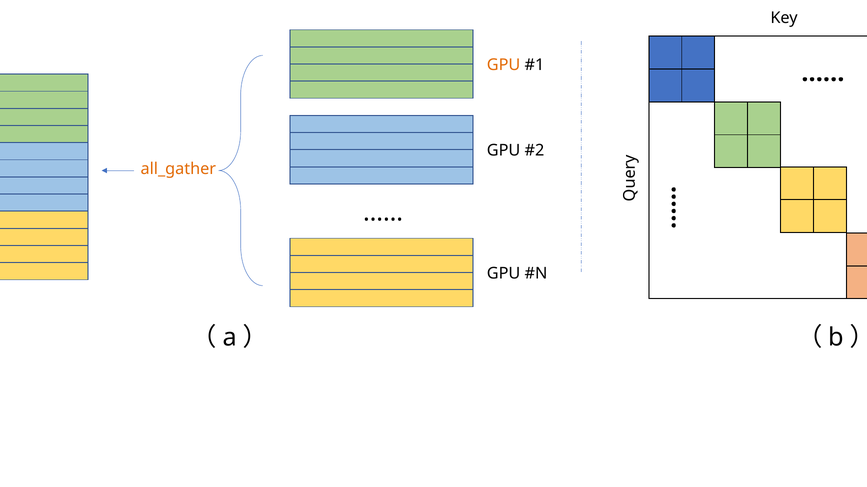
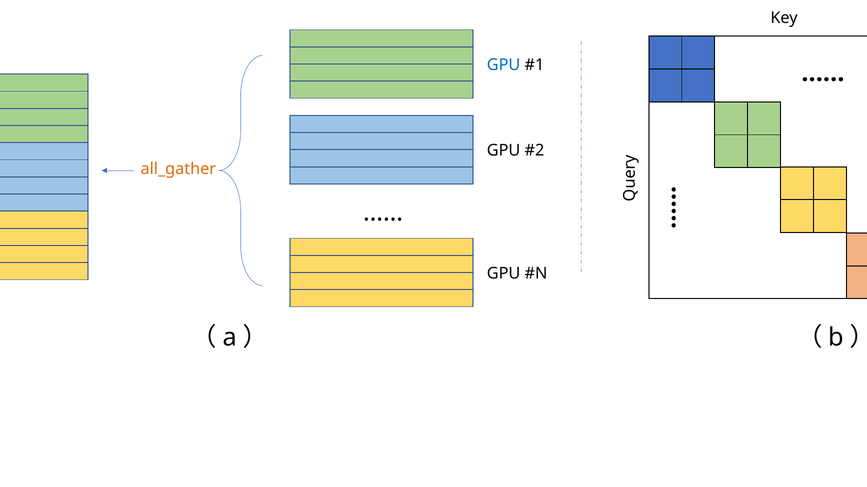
GPU at (504, 65) colour: orange -> blue
